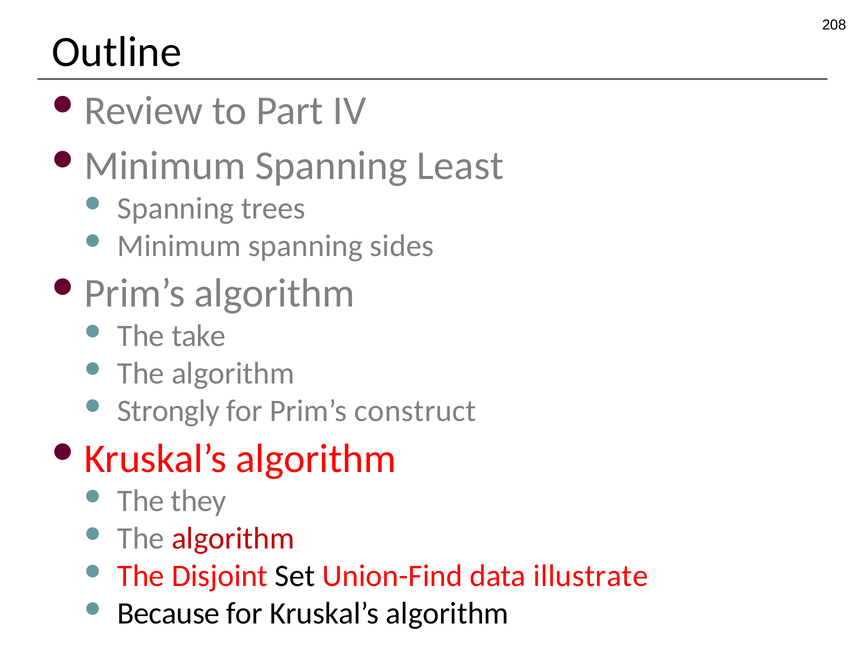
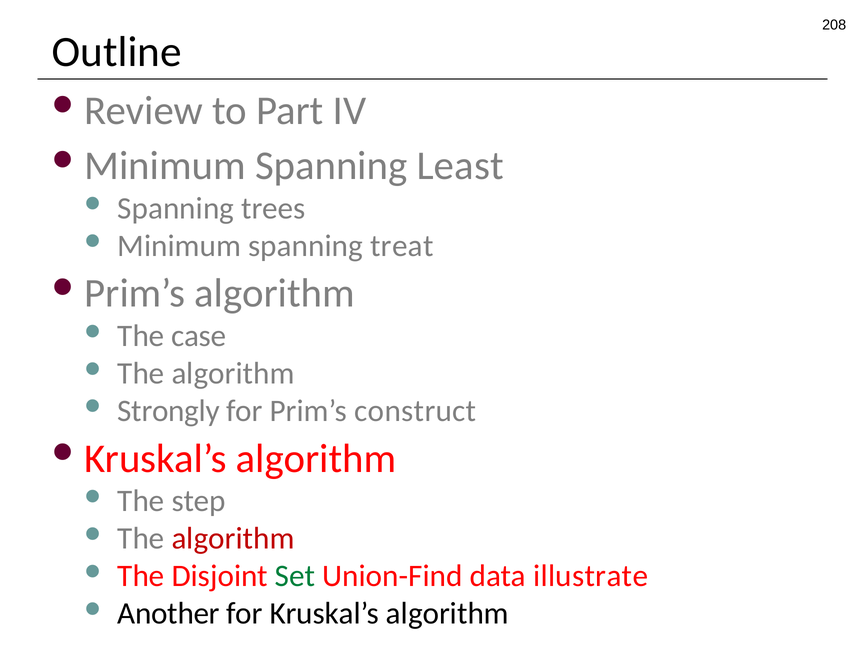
sides: sides -> treat
take: take -> case
they: they -> step
Set colour: black -> green
Because: Because -> Another
